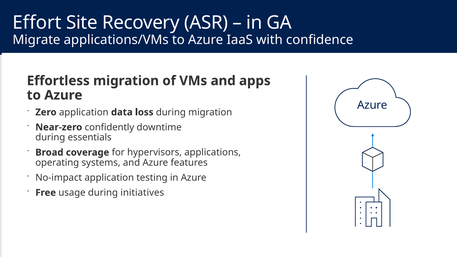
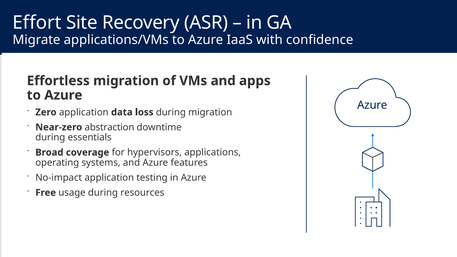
confidently: confidently -> abstraction
initiatives: initiatives -> resources
